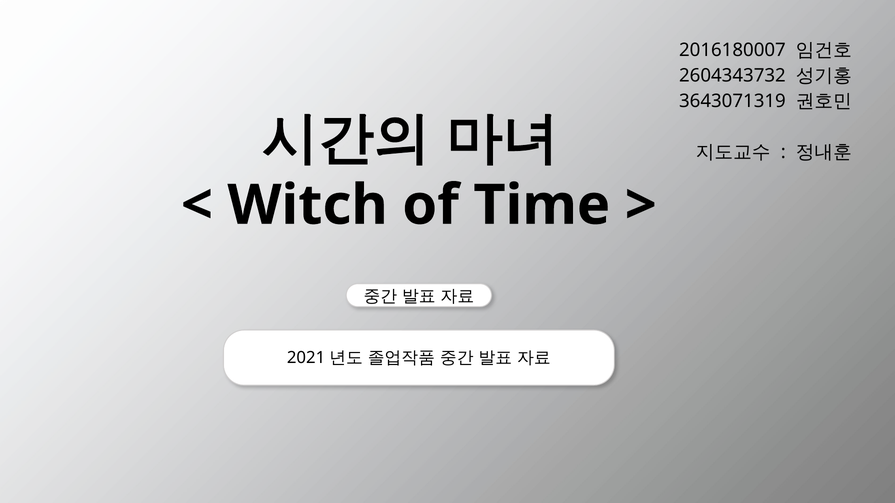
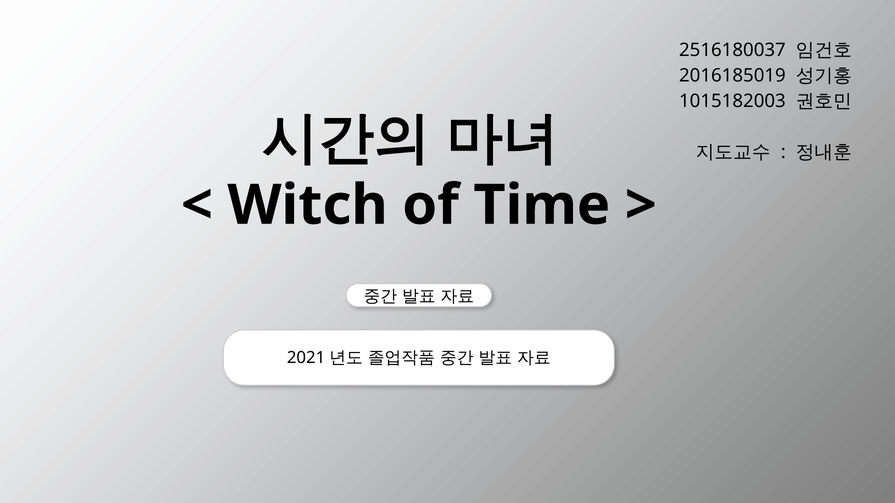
2016180007: 2016180007 -> 2516180037
2604343732: 2604343732 -> 2016185019
3643071319: 3643071319 -> 1015182003
